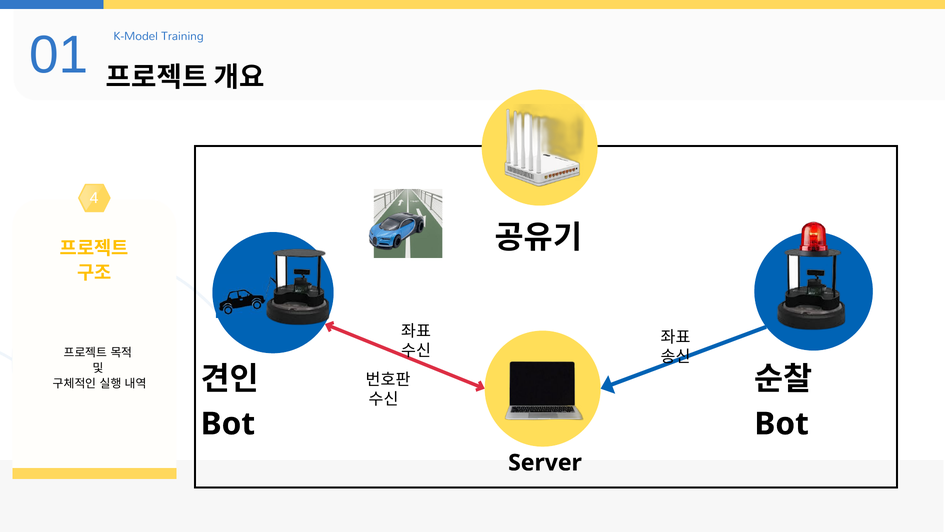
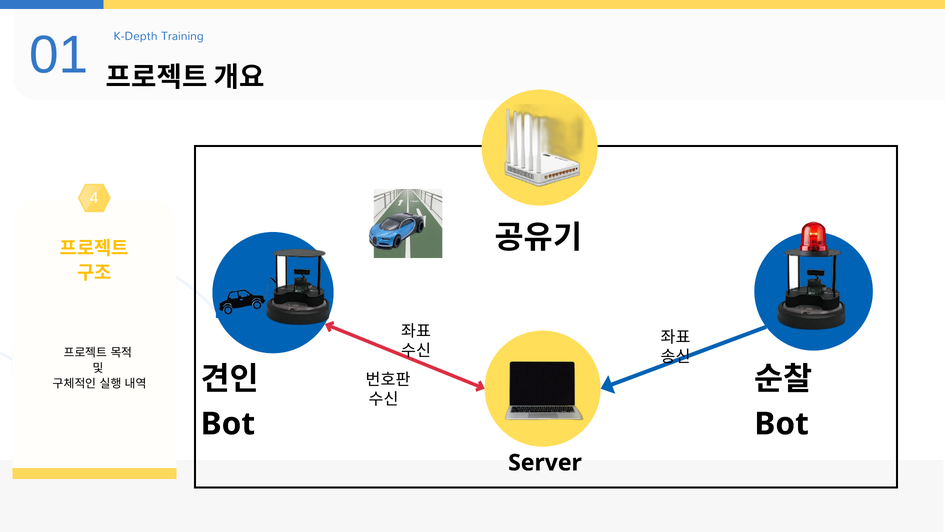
K-Model: K-Model -> K-Depth
